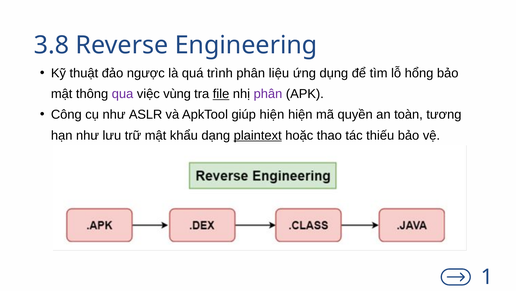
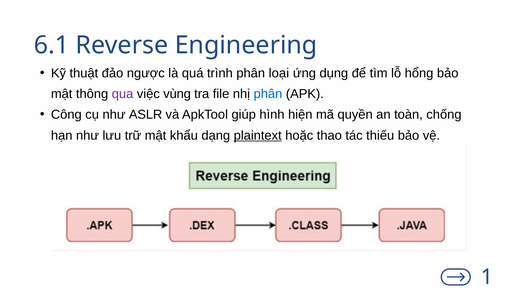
3.8: 3.8 -> 6.1
liệu: liệu -> loại
file underline: present -> none
phân at (268, 94) colour: purple -> blue
giúp hiện: hiện -> hình
tương: tương -> chống
